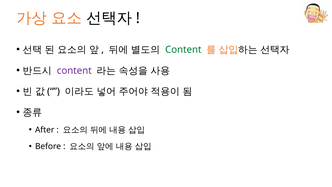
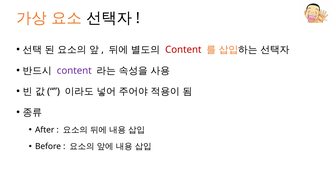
Content at (183, 50) colour: green -> red
